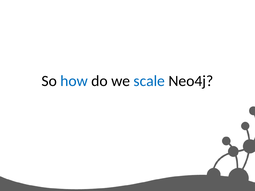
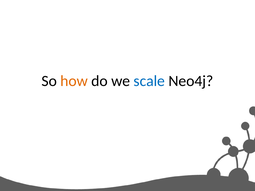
how colour: blue -> orange
